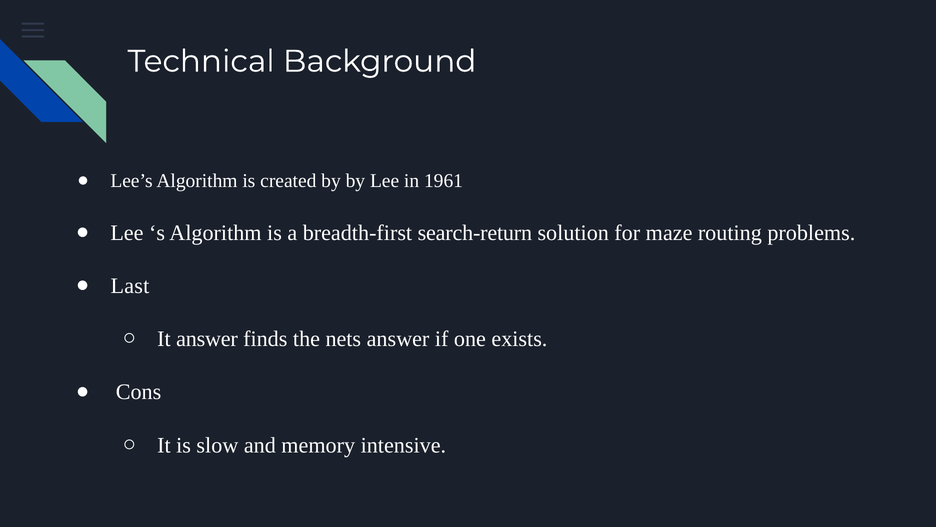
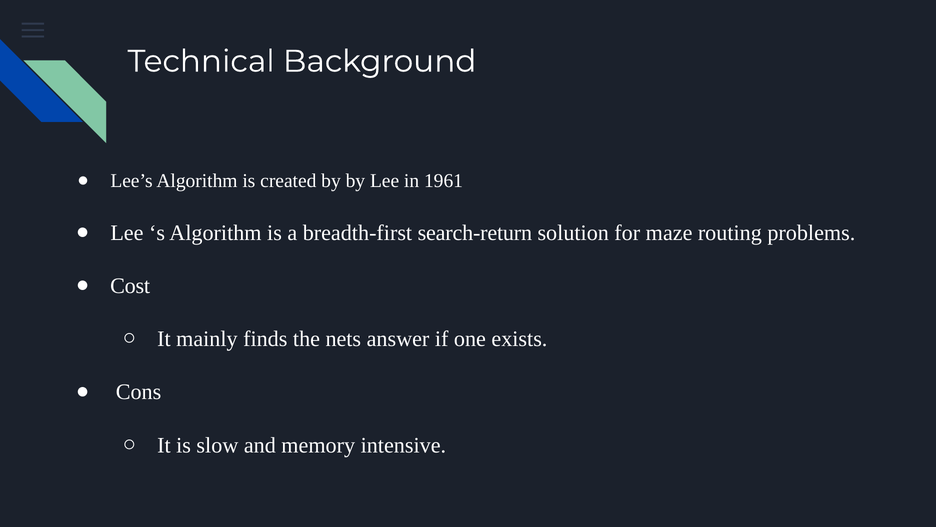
Last: Last -> Cost
It answer: answer -> mainly
